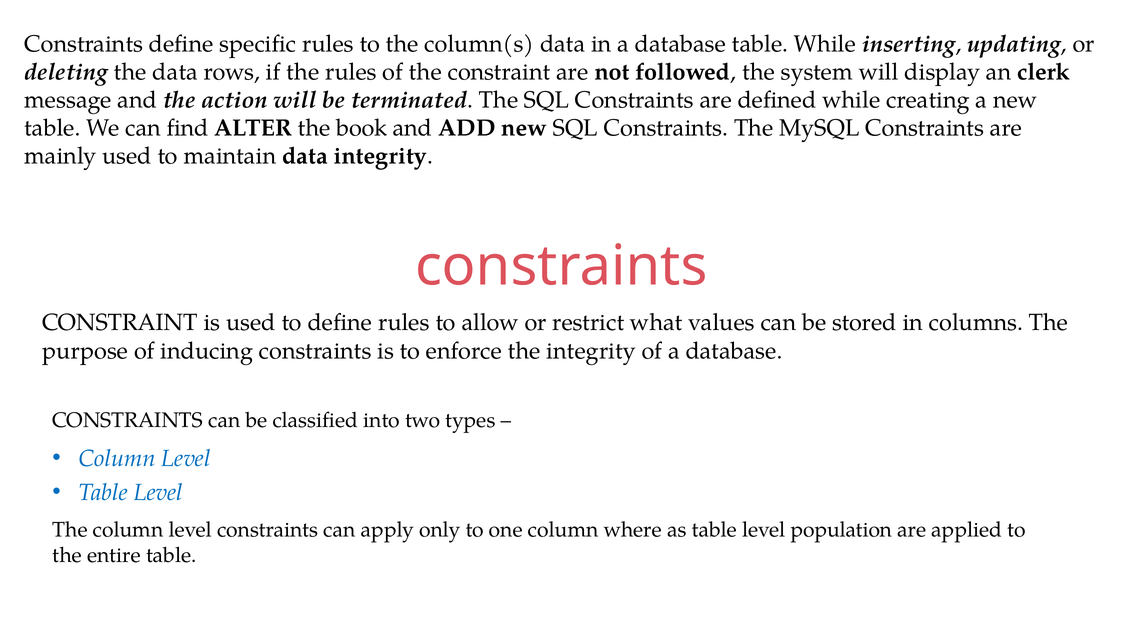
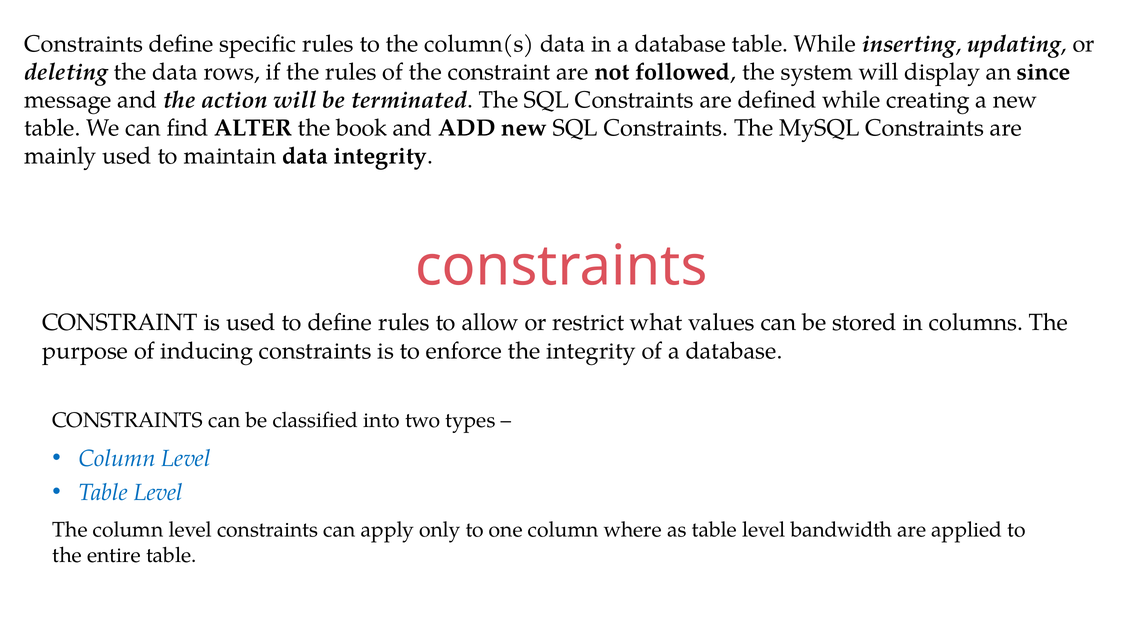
clerk: clerk -> since
population: population -> bandwidth
